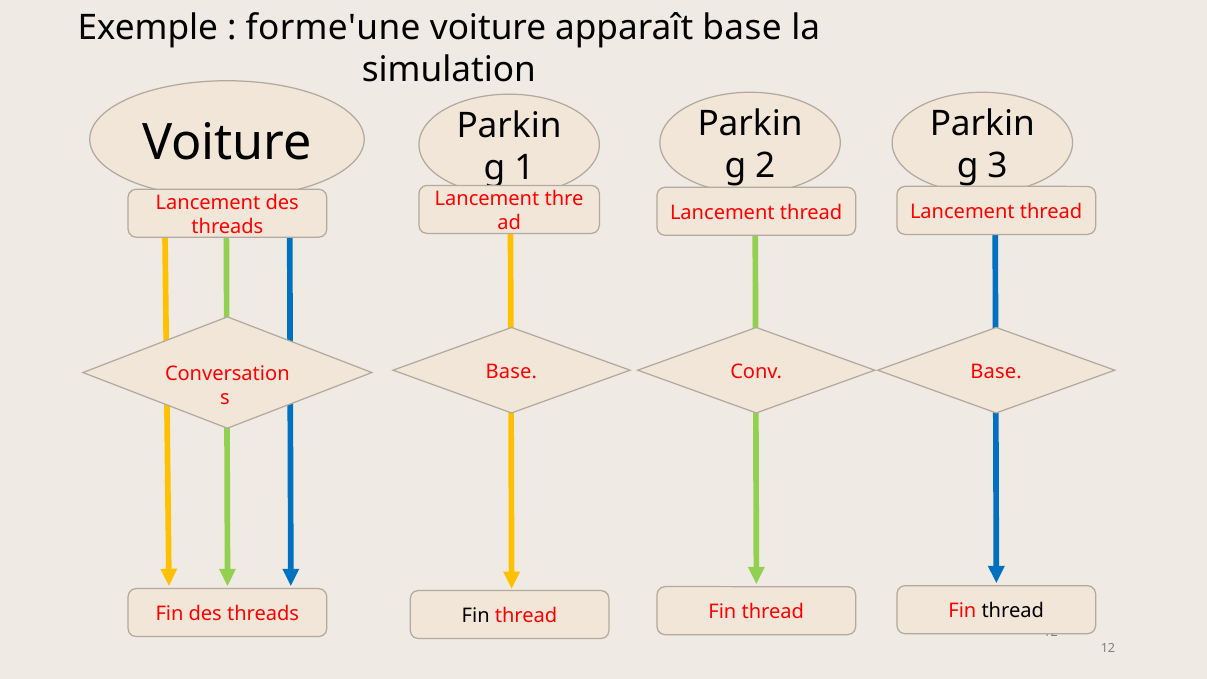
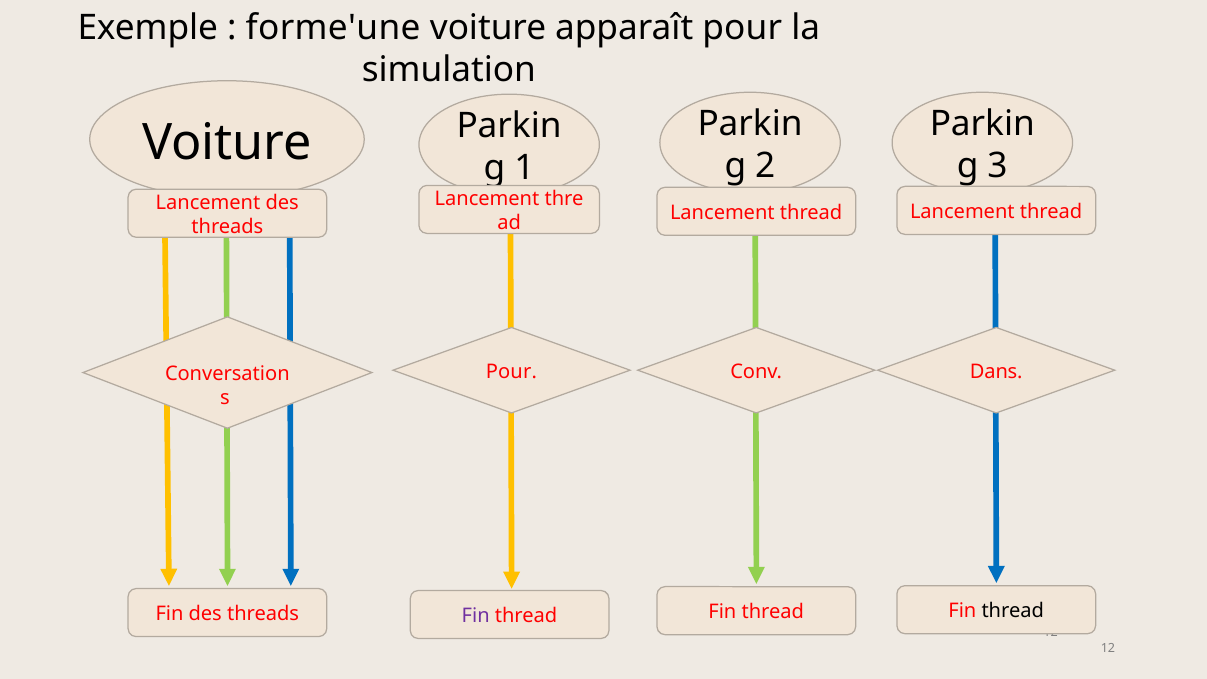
apparaît base: base -> pour
Base at (511, 372): Base -> Pour
Conv Base: Base -> Dans
Fin at (476, 616) colour: black -> purple
